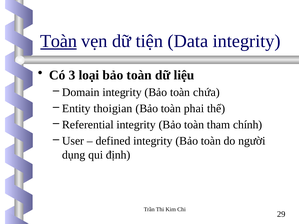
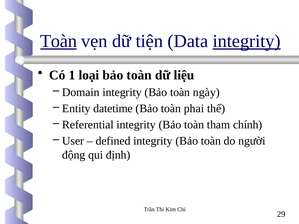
integrity at (247, 41) underline: none -> present
3: 3 -> 1
chứa: chứa -> ngày
thoigian: thoigian -> datetime
dụng: dụng -> động
